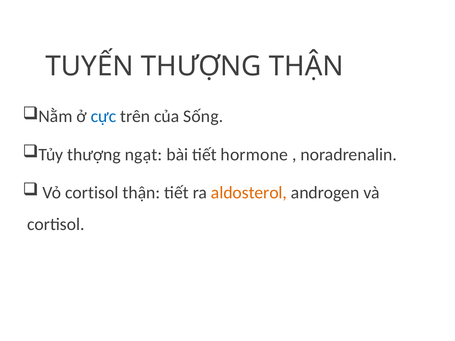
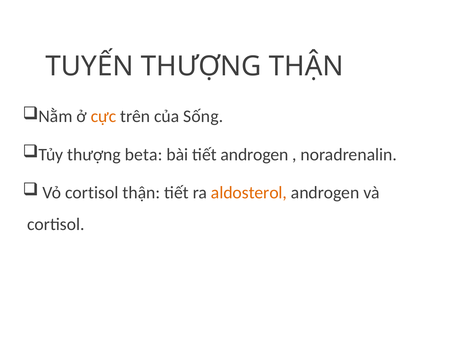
cực colour: blue -> orange
ngạt: ngạt -> beta
tiết hormone: hormone -> androgen
